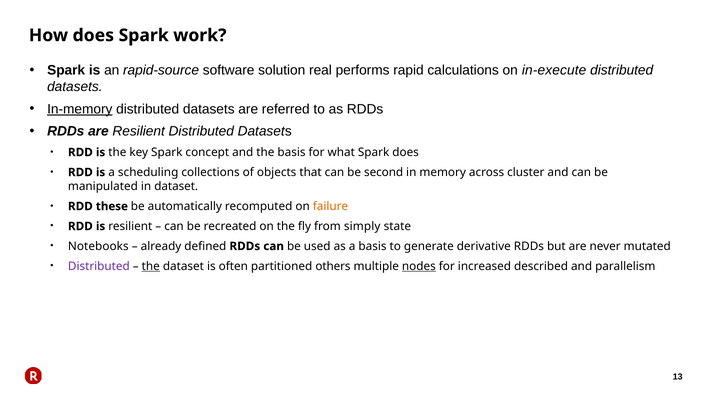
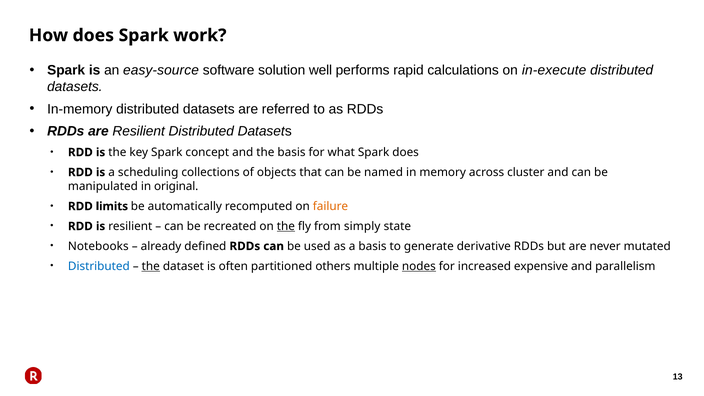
rapid-source: rapid-source -> easy-source
real: real -> well
In-memory underline: present -> none
second: second -> named
in dataset: dataset -> original
these: these -> limits
the at (286, 226) underline: none -> present
Distributed at (99, 266) colour: purple -> blue
described: described -> expensive
